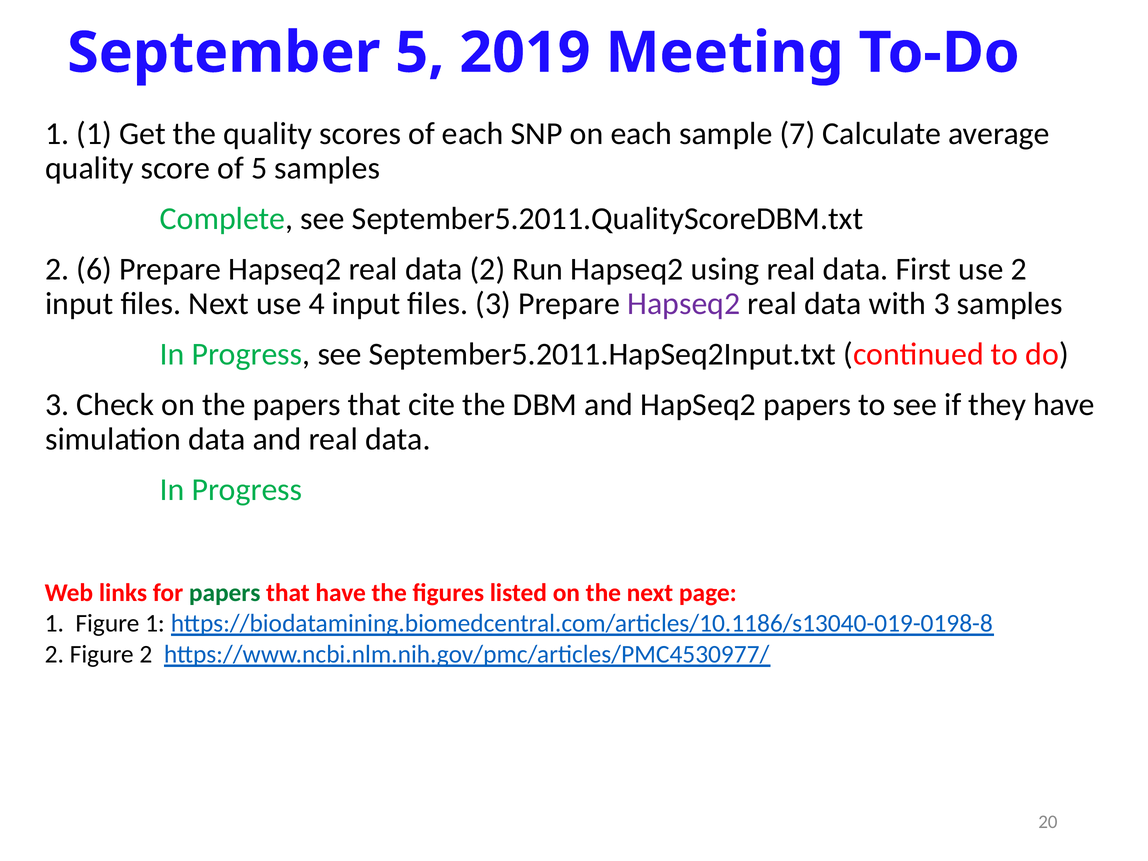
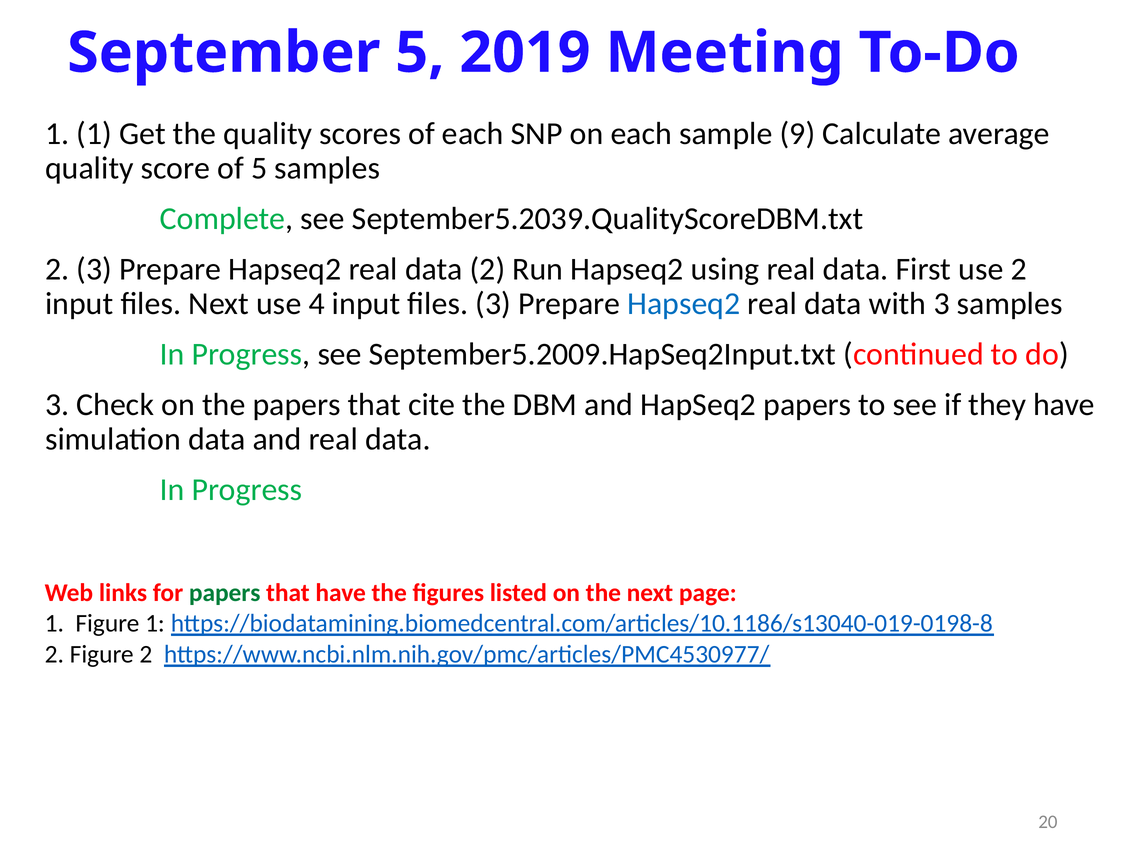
7: 7 -> 9
September5.2011.QualityScoreDBM.txt: September5.2011.QualityScoreDBM.txt -> September5.2039.QualityScoreDBM.txt
2 6: 6 -> 3
Hapseq2 at (684, 304) colour: purple -> blue
September5.2011.HapSeq2Input.txt: September5.2011.HapSeq2Input.txt -> September5.2009.HapSeq2Input.txt
